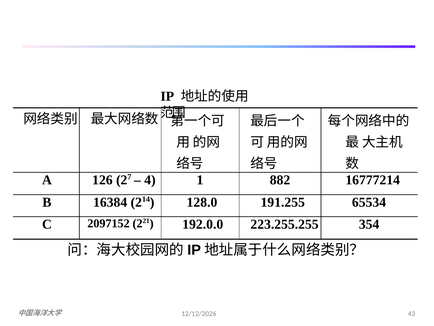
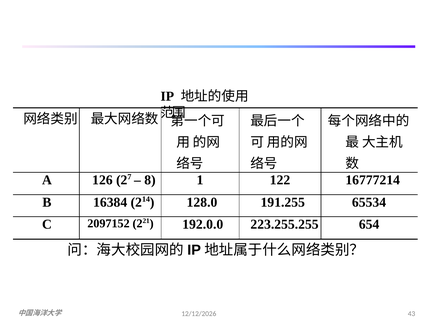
4: 4 -> 8
882: 882 -> 122
354: 354 -> 654
